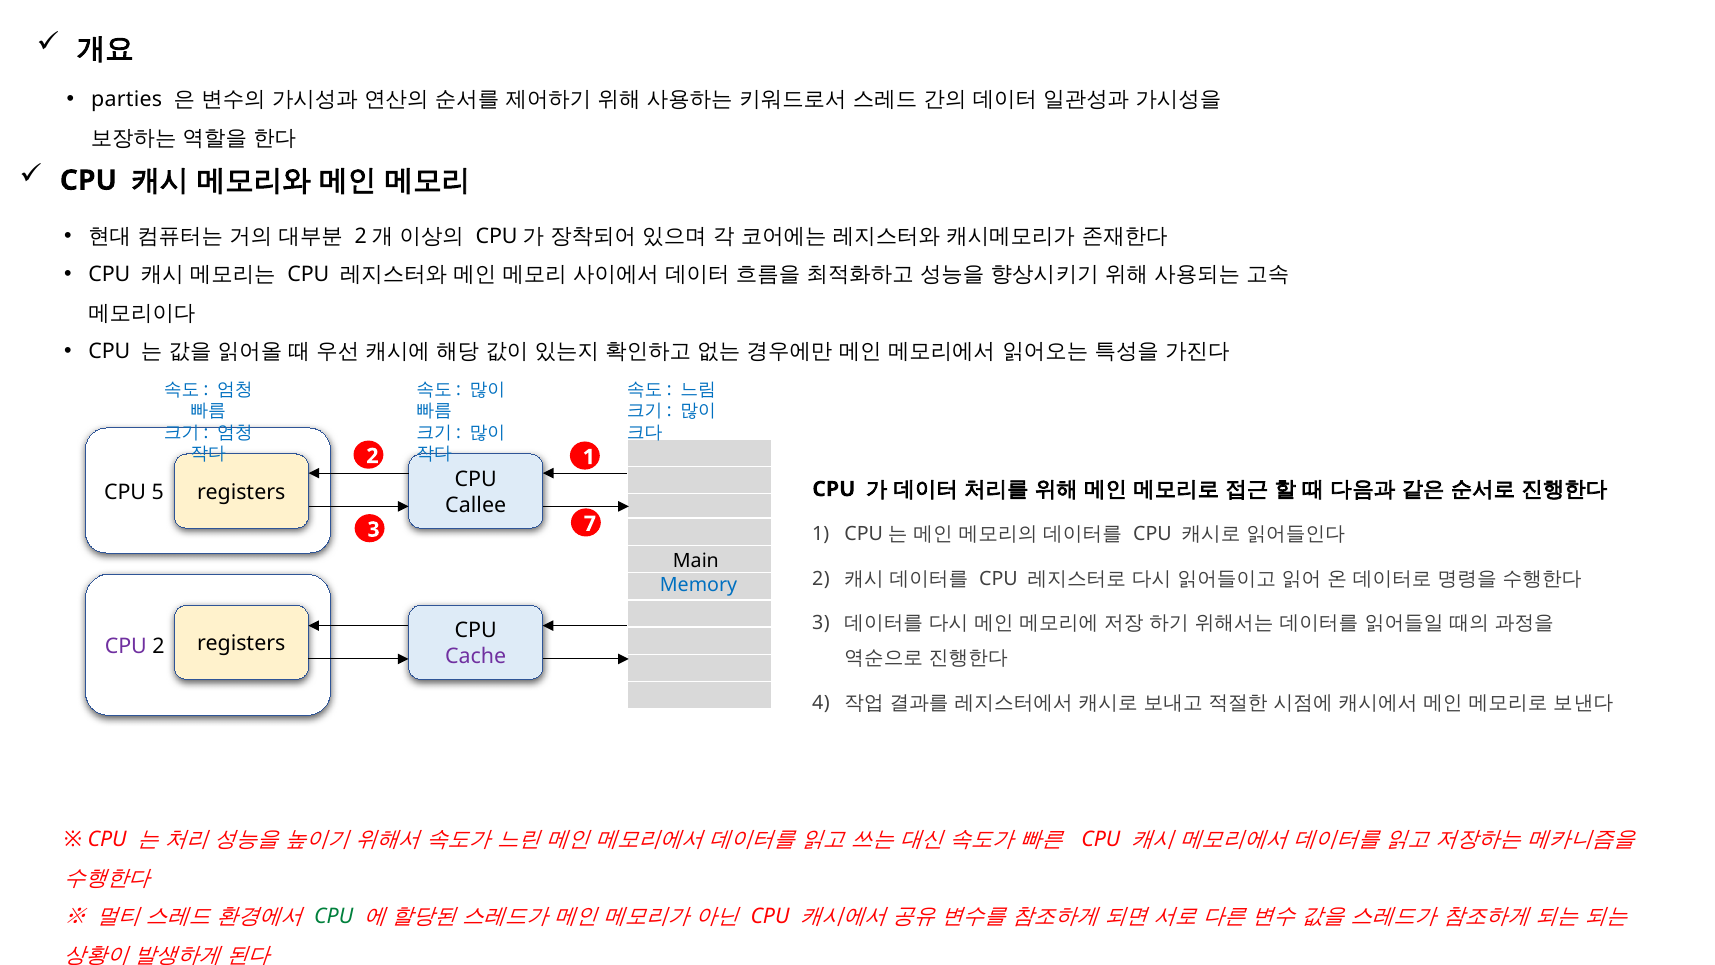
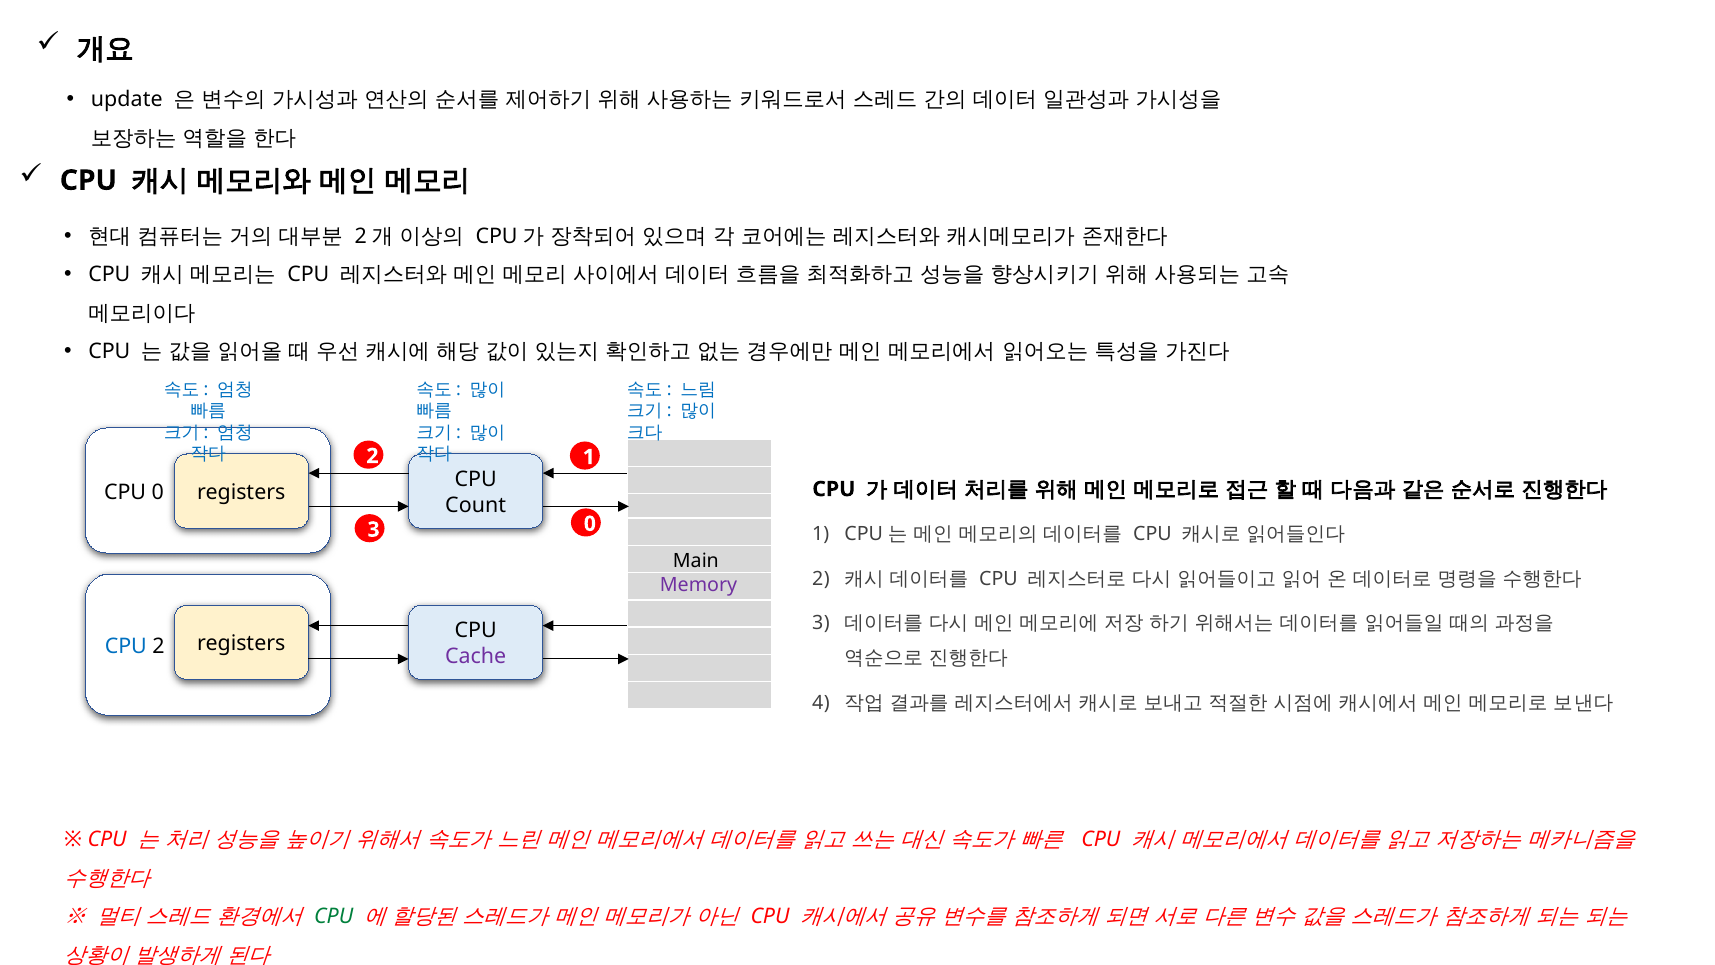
parties: parties -> update
CPU 5: 5 -> 0
Callee: Callee -> Count
3 7: 7 -> 0
Memory colour: blue -> purple
CPU at (126, 646) colour: purple -> blue
